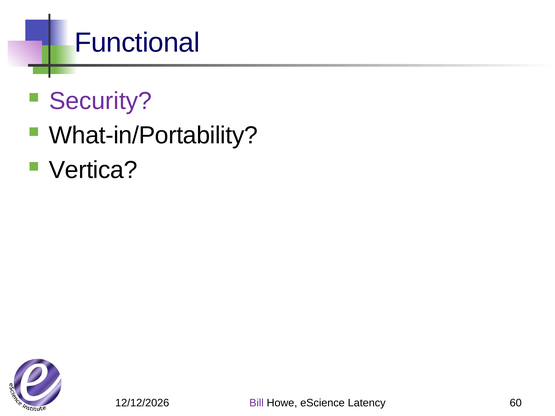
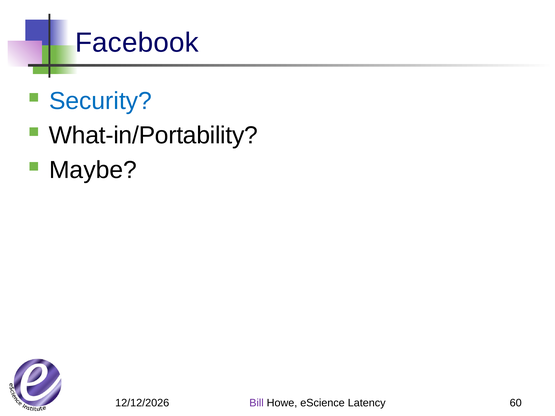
Functional: Functional -> Facebook
Security colour: purple -> blue
Vertica: Vertica -> Maybe
